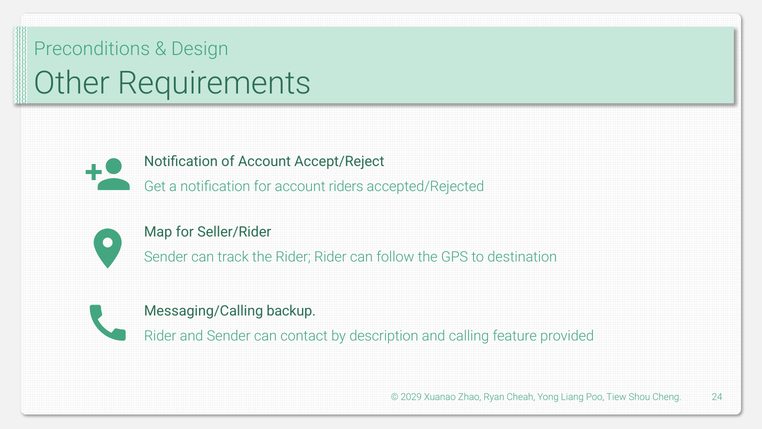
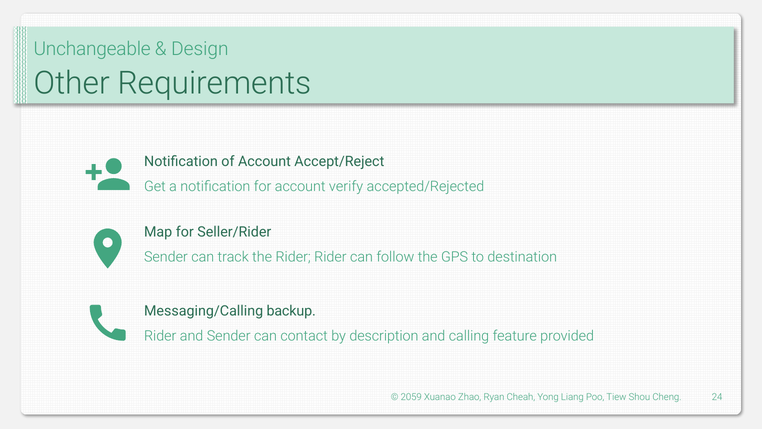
Preconditions: Preconditions -> Unchangeable
riders: riders -> verify
2029: 2029 -> 2059
